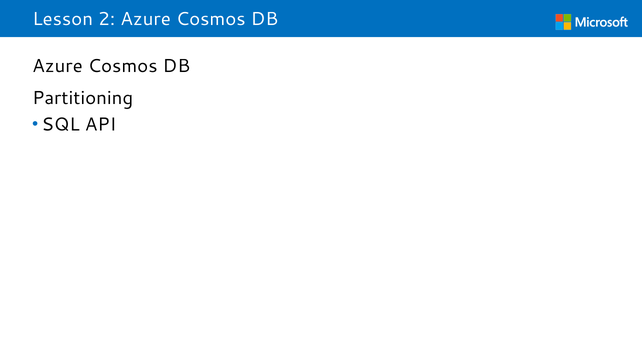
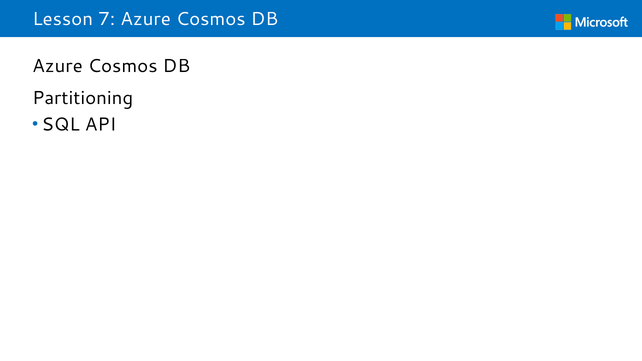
2: 2 -> 7
